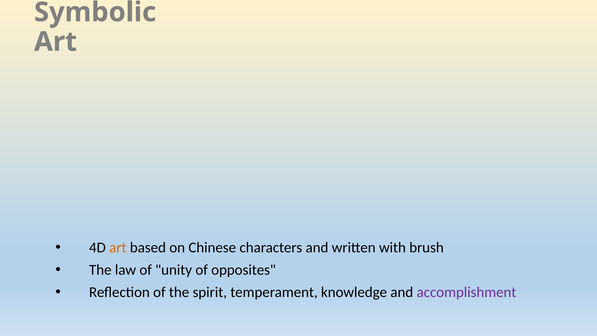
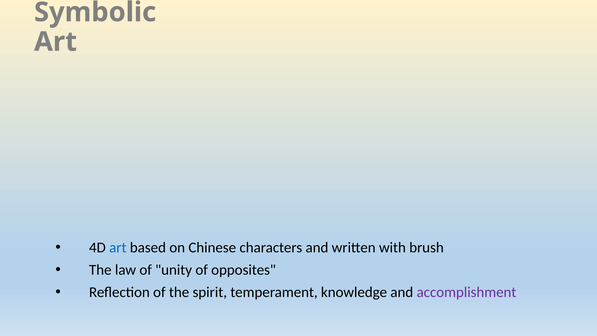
art at (118, 247) colour: orange -> blue
